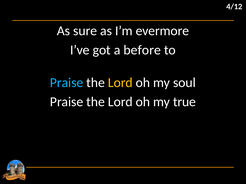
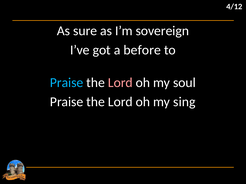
evermore: evermore -> sovereign
Lord at (120, 83) colour: yellow -> pink
true: true -> sing
